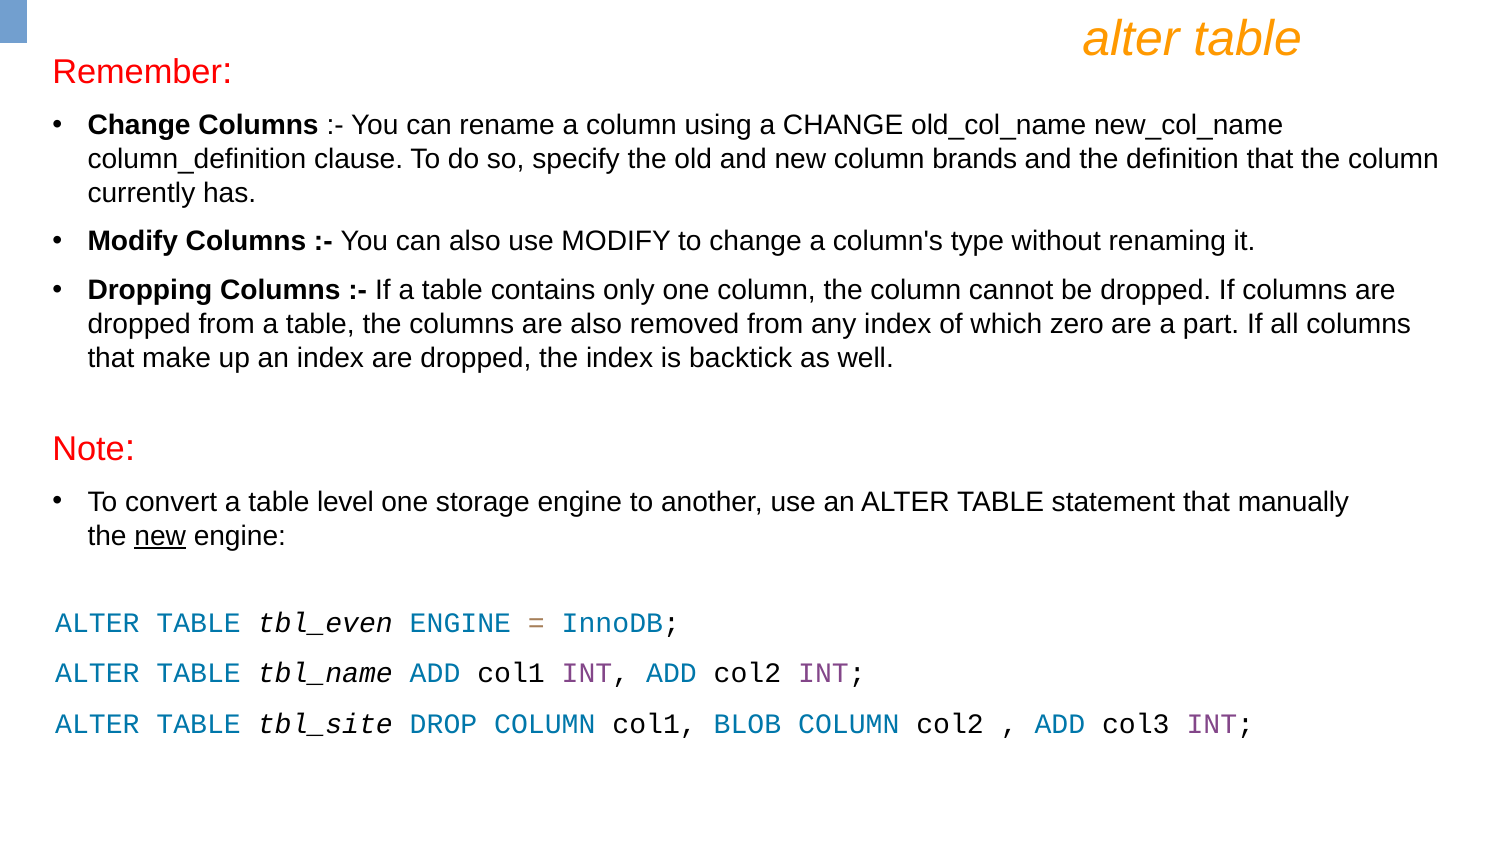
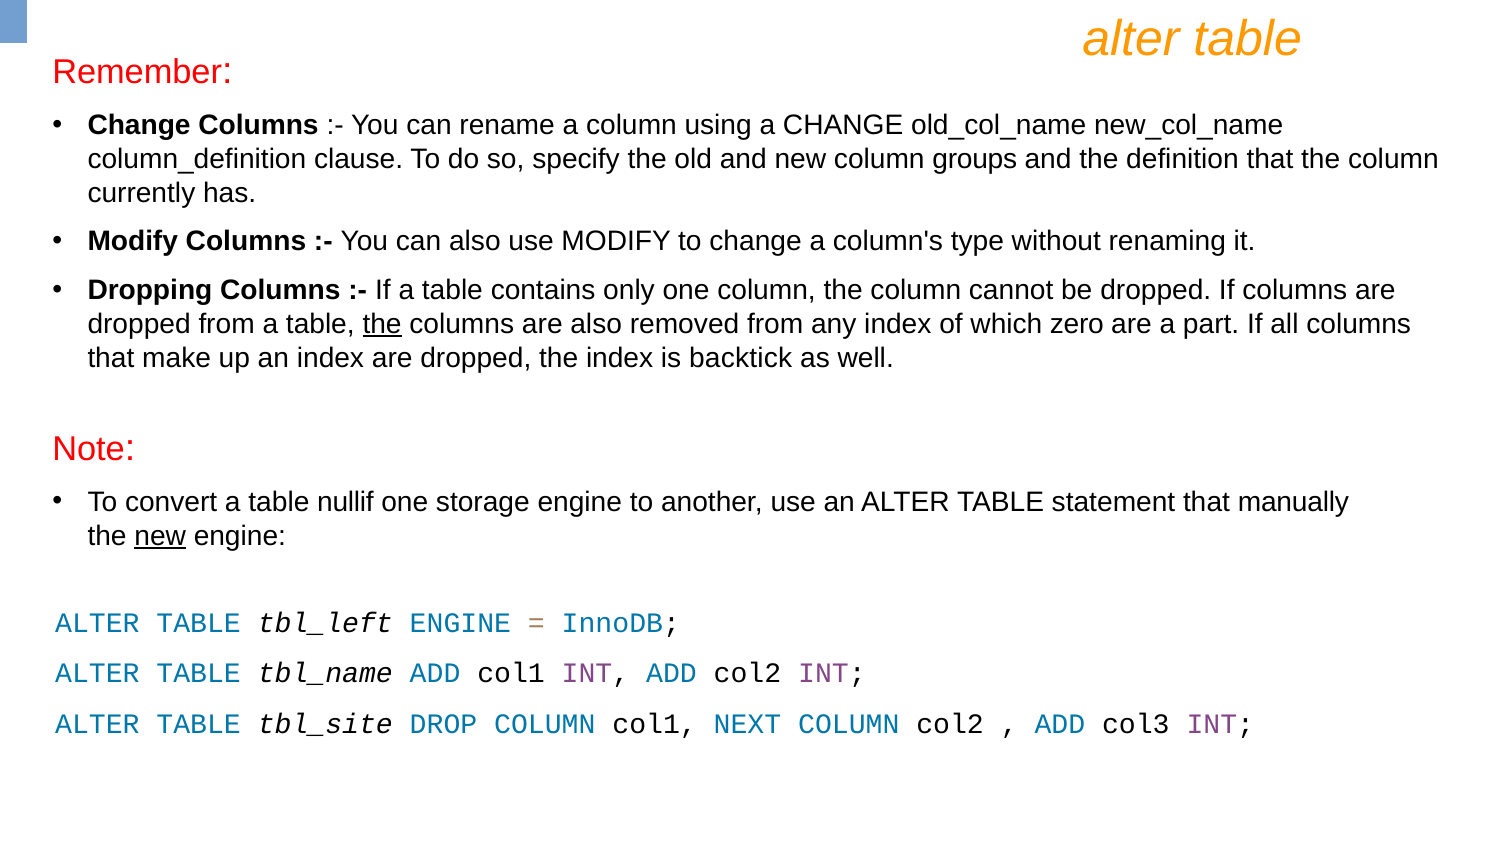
brands: brands -> groups
the at (382, 324) underline: none -> present
level: level -> nullif
tbl_even: tbl_even -> tbl_left
BLOB: BLOB -> NEXT
